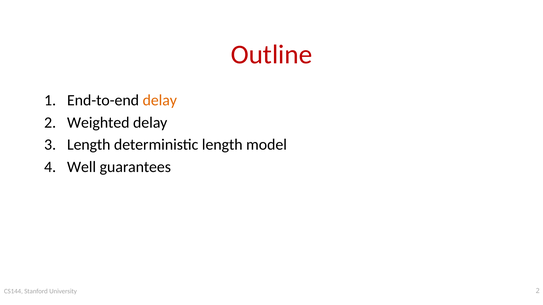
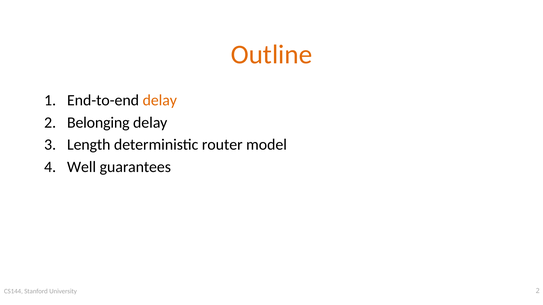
Outline colour: red -> orange
Weighted: Weighted -> Belonging
deterministic length: length -> router
